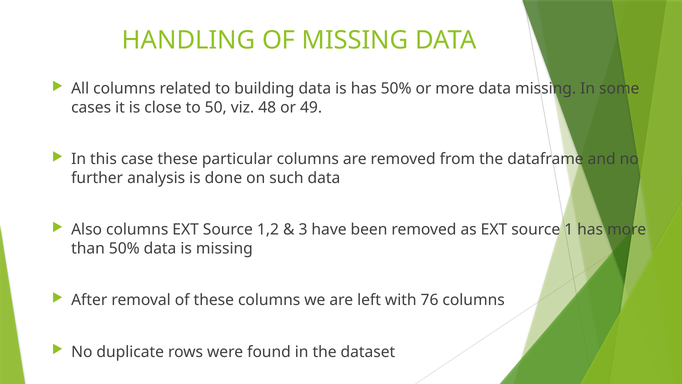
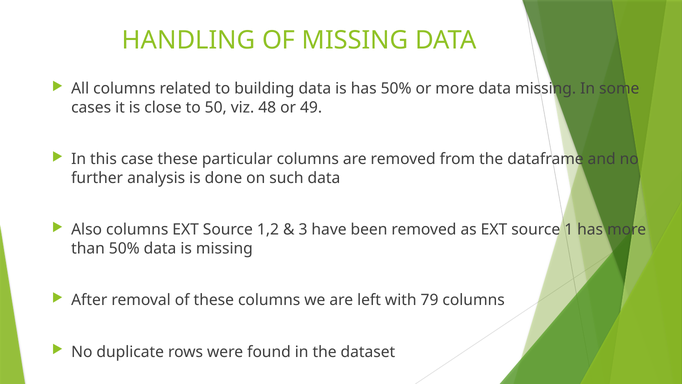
76: 76 -> 79
